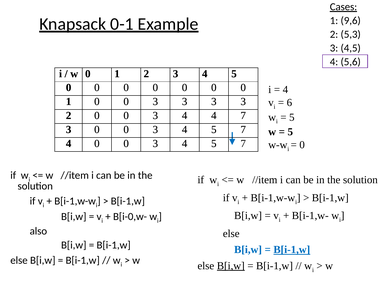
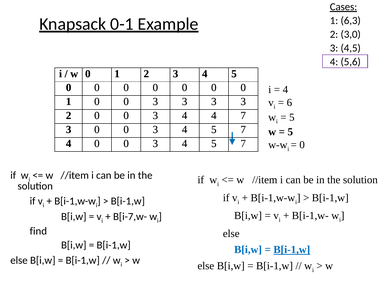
9,6: 9,6 -> 6,3
5,3: 5,3 -> 3,0
B[i-0,w-: B[i-0,w- -> B[i-7,w-
also: also -> find
B[i,w at (231, 266) underline: present -> none
